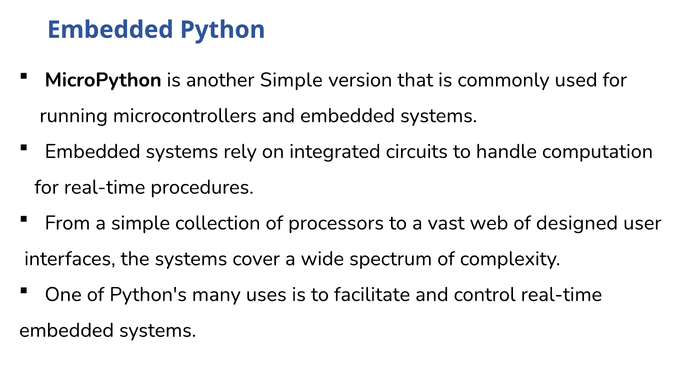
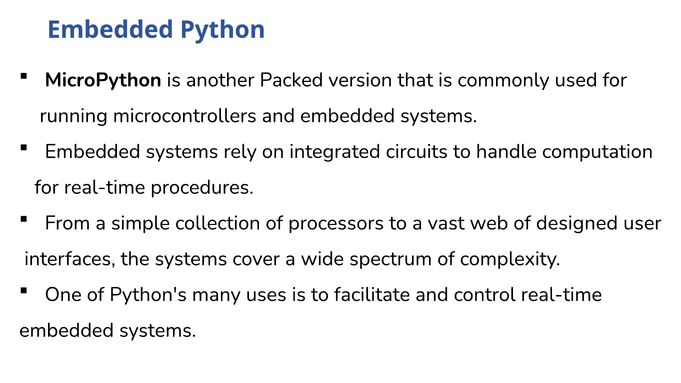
another Simple: Simple -> Packed
